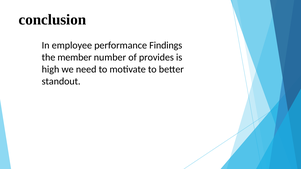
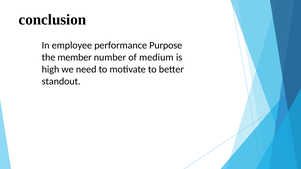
Findings: Findings -> Purpose
provides: provides -> medium
